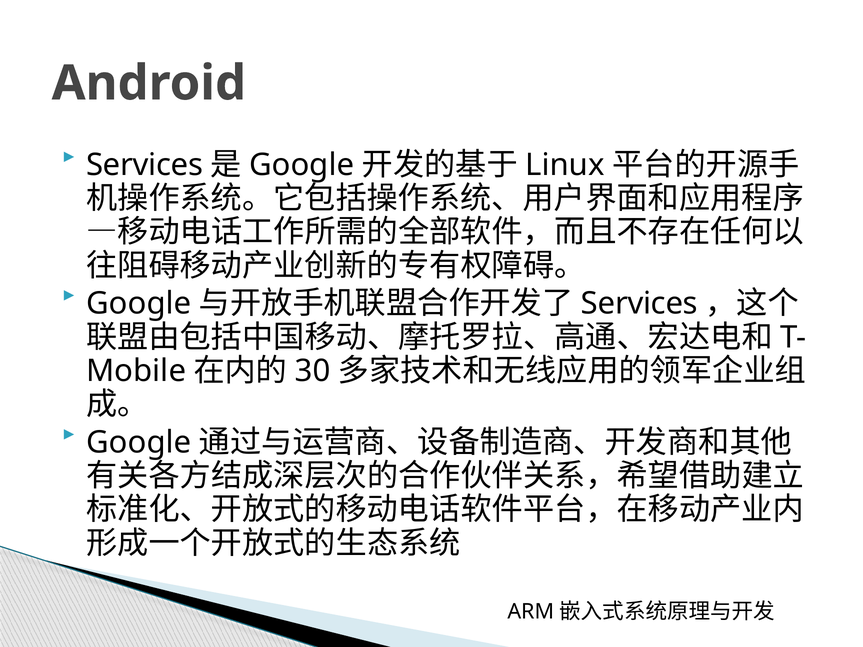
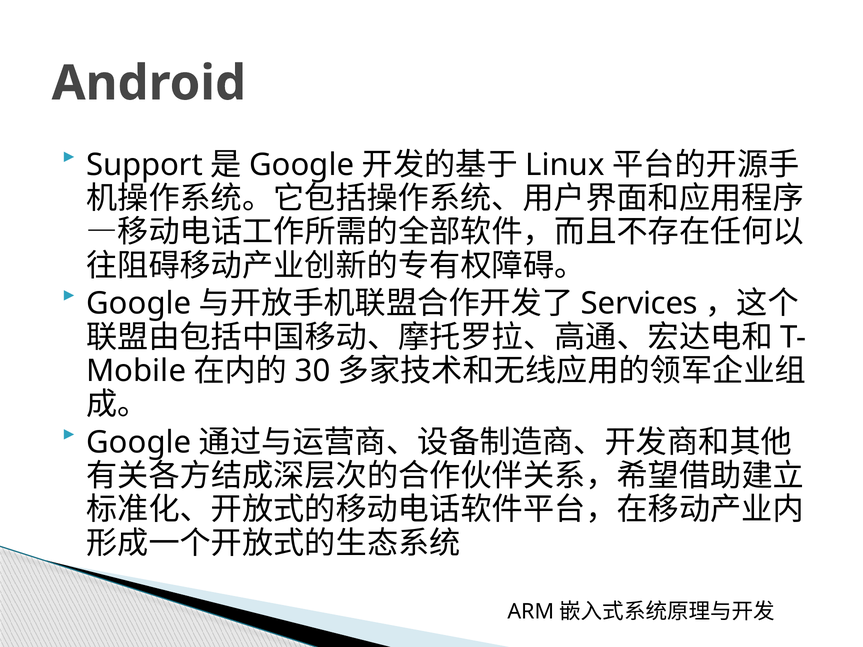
Services at (145, 165): Services -> Support
